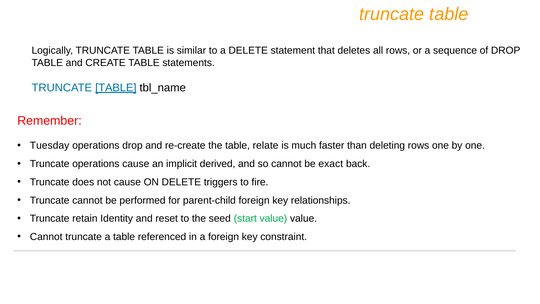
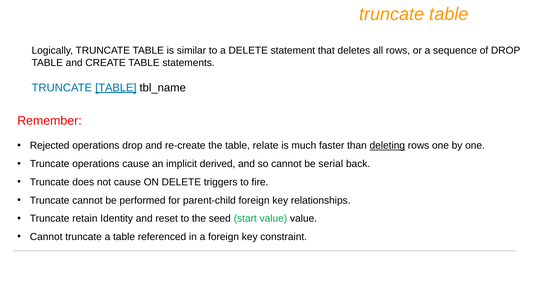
Tuesday: Tuesday -> Rejected
deleting underline: none -> present
exact: exact -> serial
